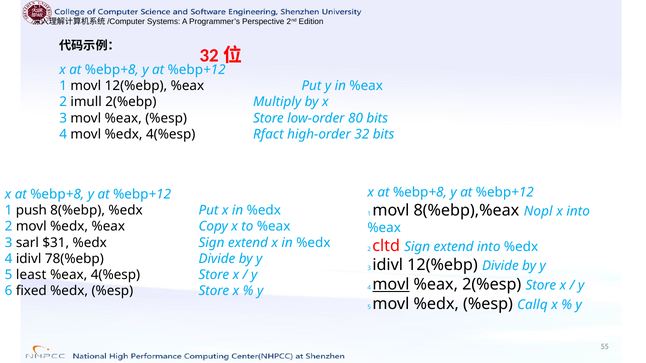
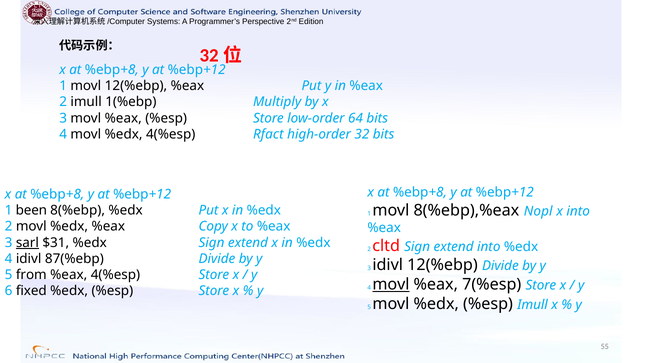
2(%ebp: 2(%ebp -> 1(%ebp
80: 80 -> 64
push: push -> been
sarl underline: none -> present
78(%ebp: 78(%ebp -> 87(%ebp
least: least -> from
2(%esp: 2(%esp -> 7(%esp
%esp Callq: Callq -> Imull
